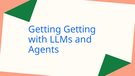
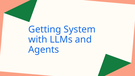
Getting Getting: Getting -> System
